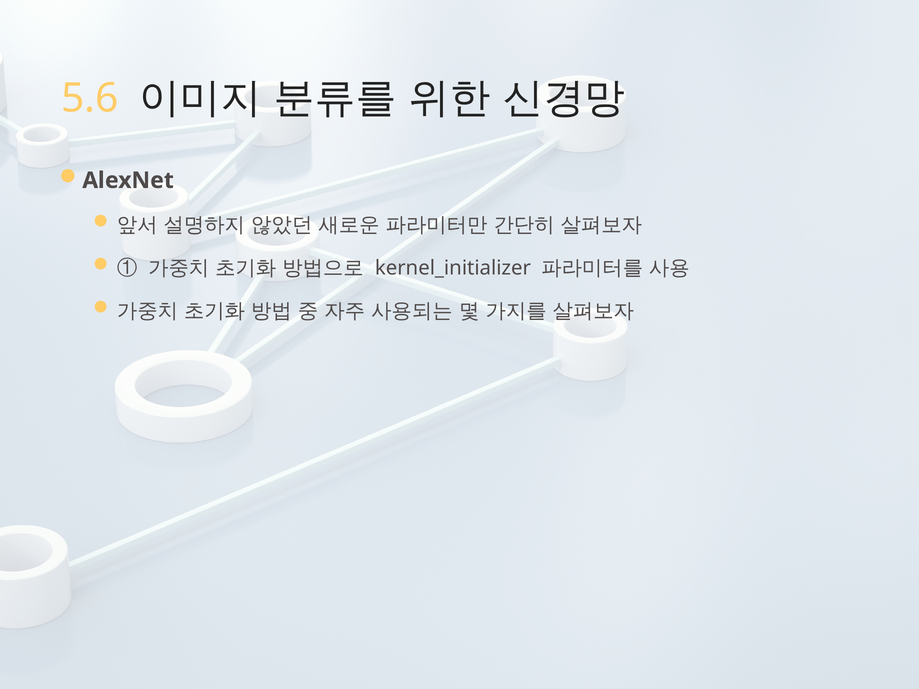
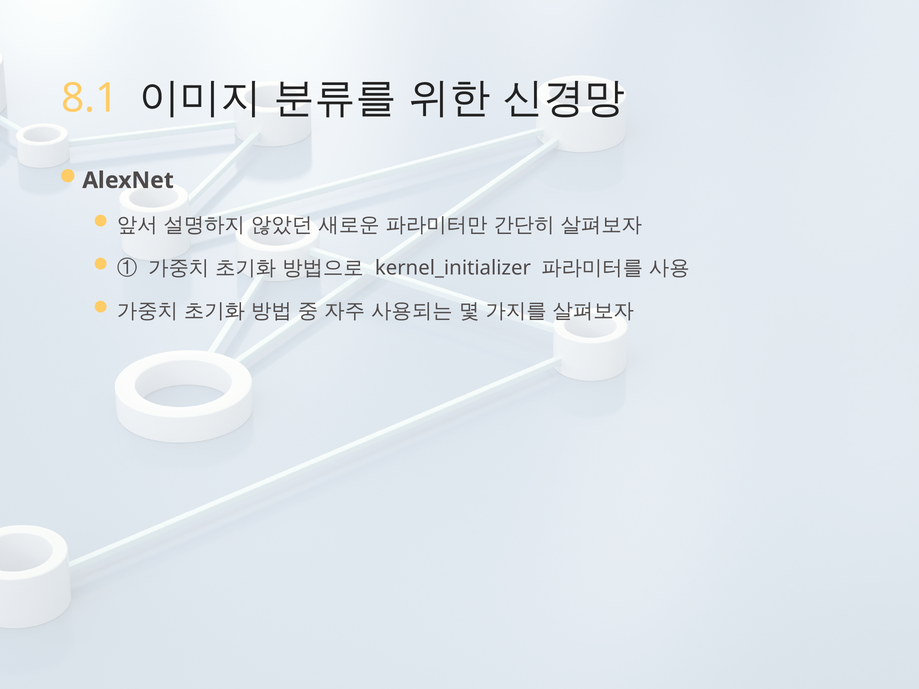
5.6: 5.6 -> 8.1
